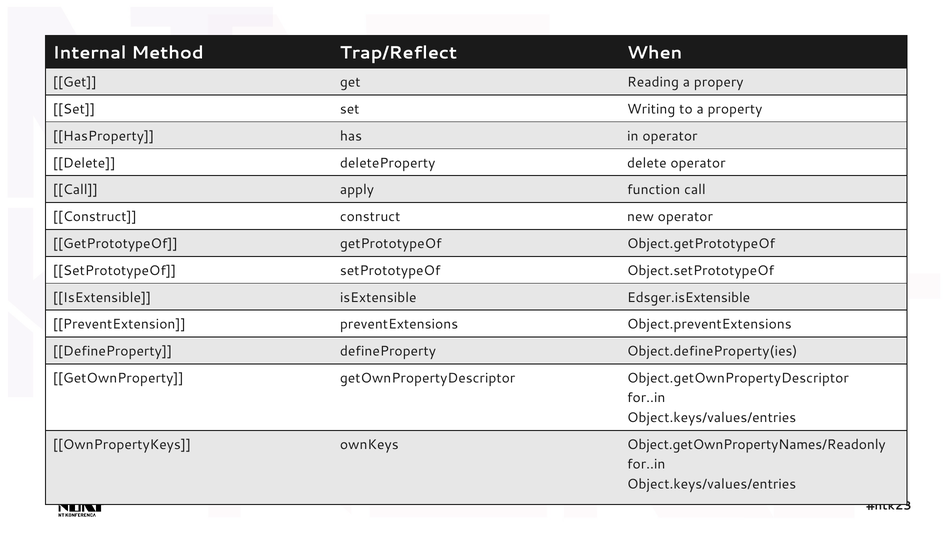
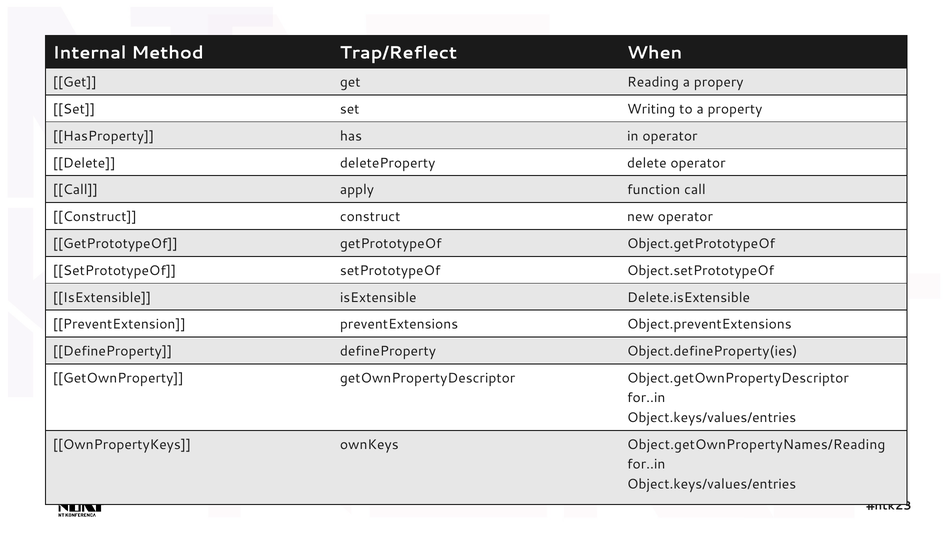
Edsger.isExtensible: Edsger.isExtensible -> Delete.isExtensible
Object.getOwnPropertyNames/Readonly: Object.getOwnPropertyNames/Readonly -> Object.getOwnPropertyNames/Reading
